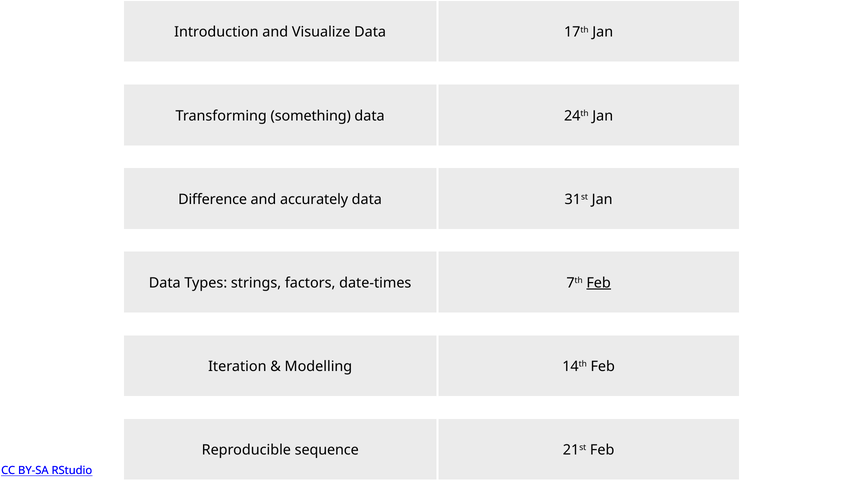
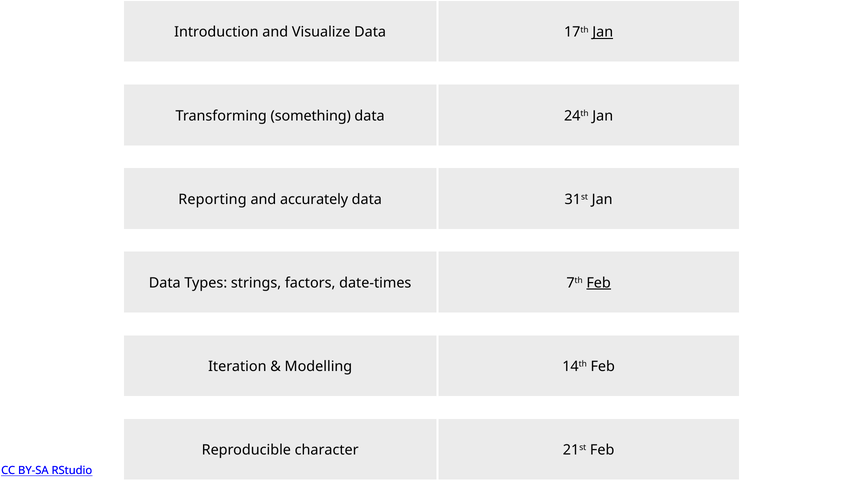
Jan at (603, 32) underline: none -> present
Difference: Difference -> Reporting
sequence: sequence -> character
